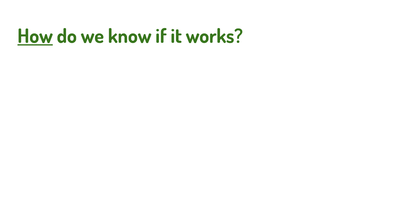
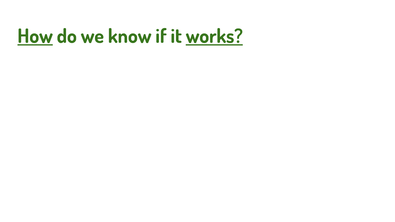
works underline: none -> present
